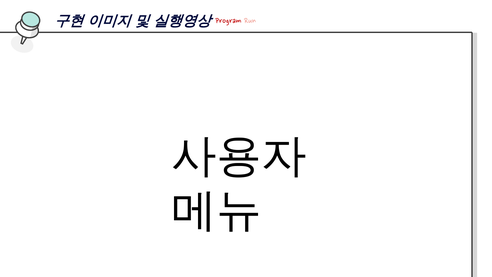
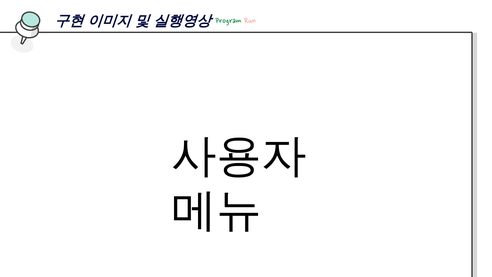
Program colour: red -> green
